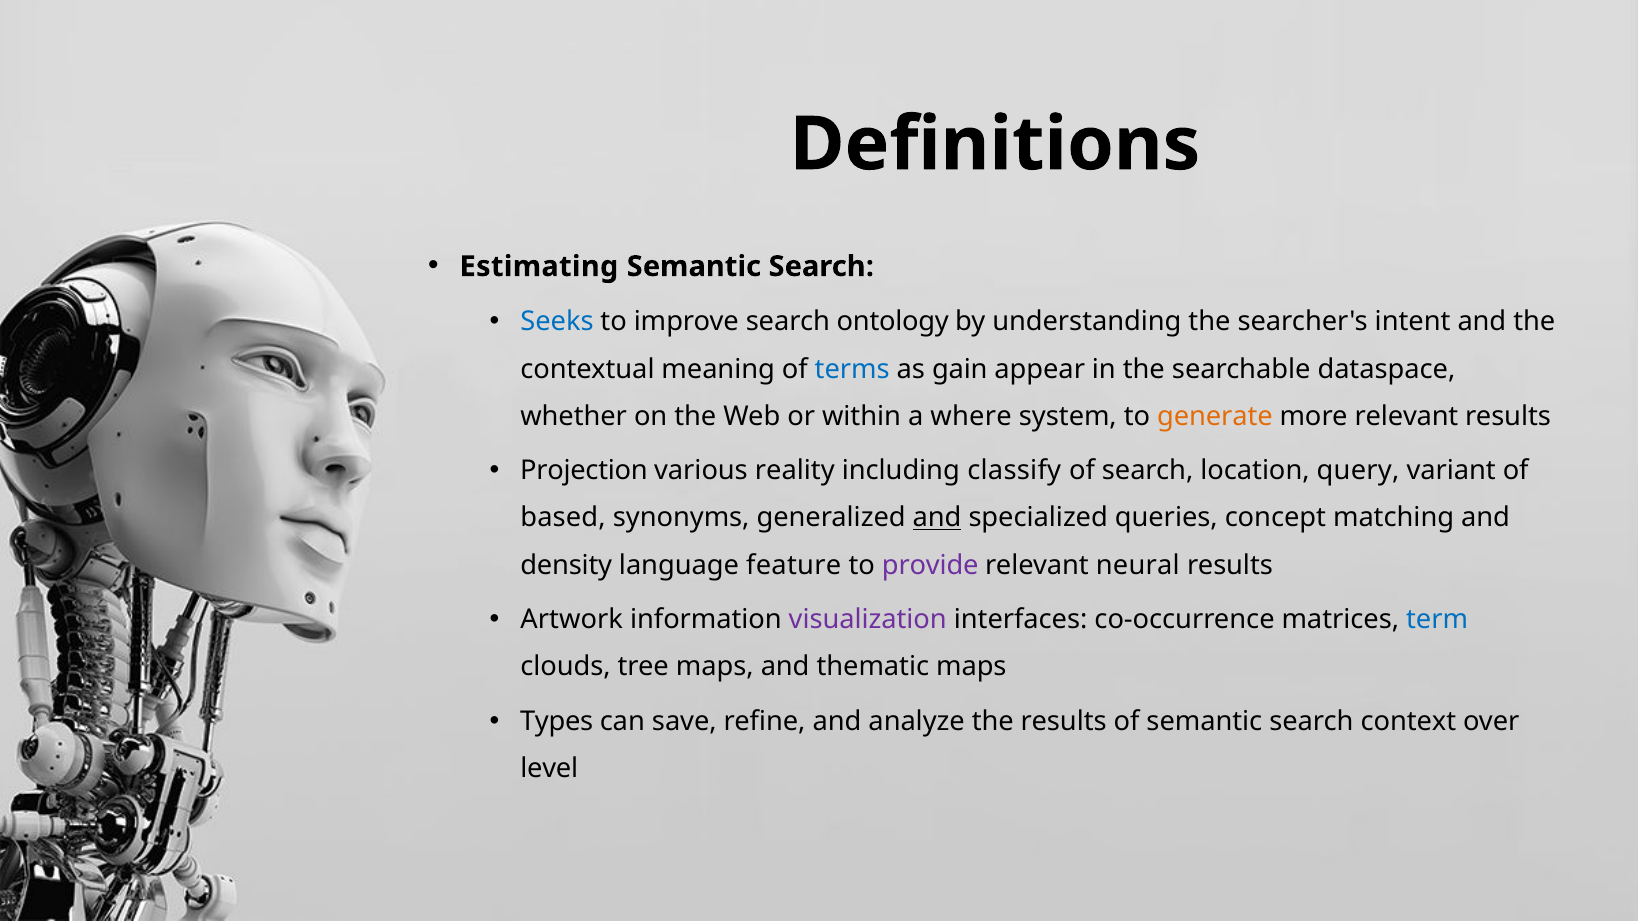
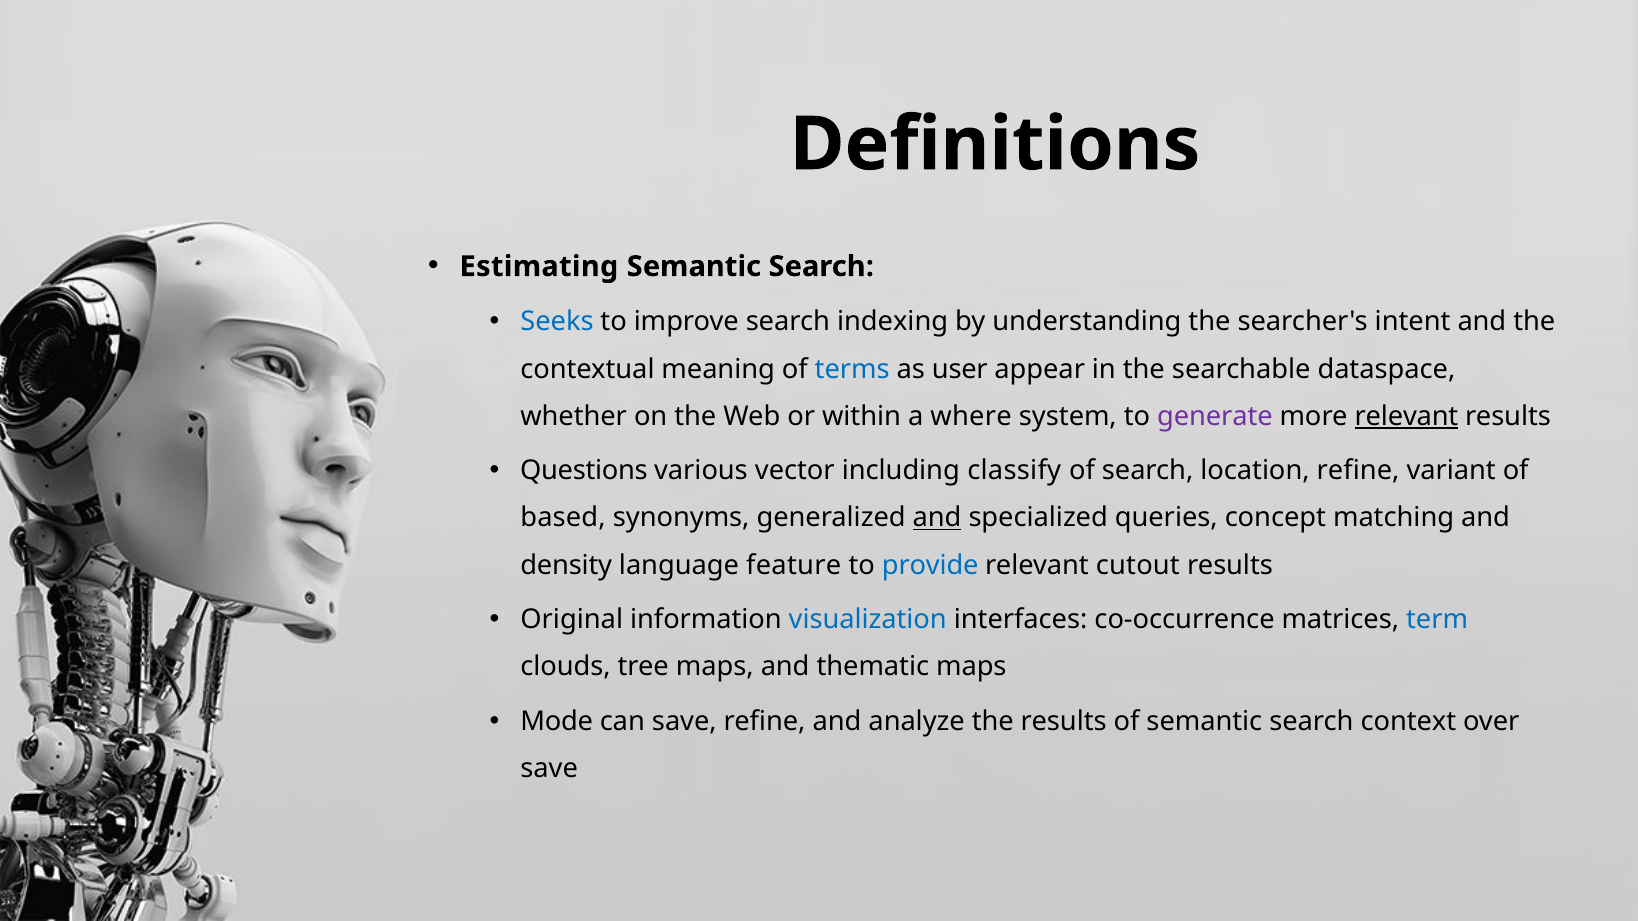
ontology: ontology -> indexing
gain: gain -> user
generate colour: orange -> purple
relevant at (1406, 416) underline: none -> present
Projection: Projection -> Questions
reality: reality -> vector
location query: query -> refine
provide colour: purple -> blue
neural: neural -> cutout
Artwork: Artwork -> Original
visualization colour: purple -> blue
Types: Types -> Mode
level at (549, 769): level -> save
